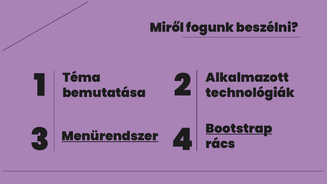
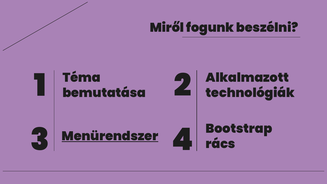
Bootstrap underline: present -> none
